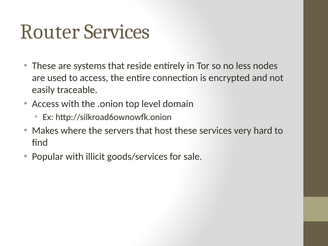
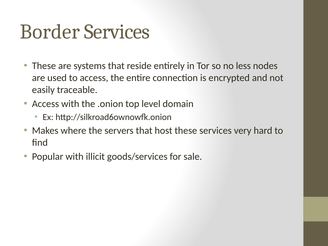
Router: Router -> Border
